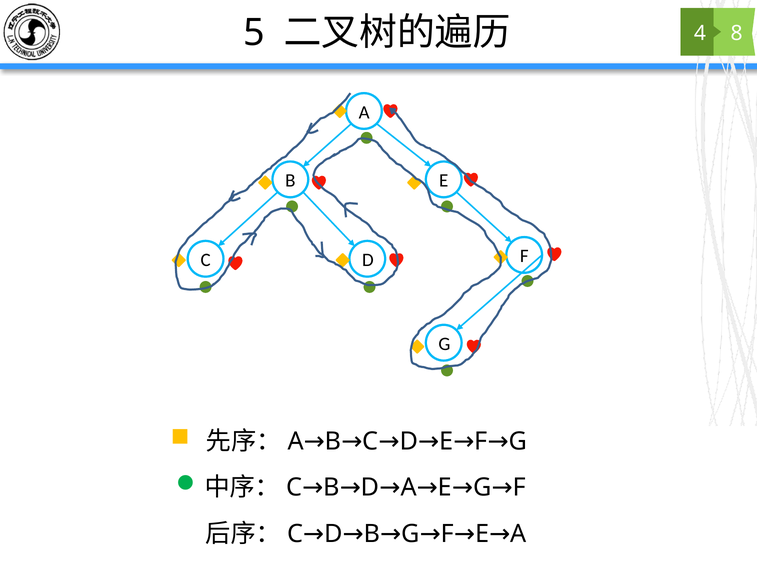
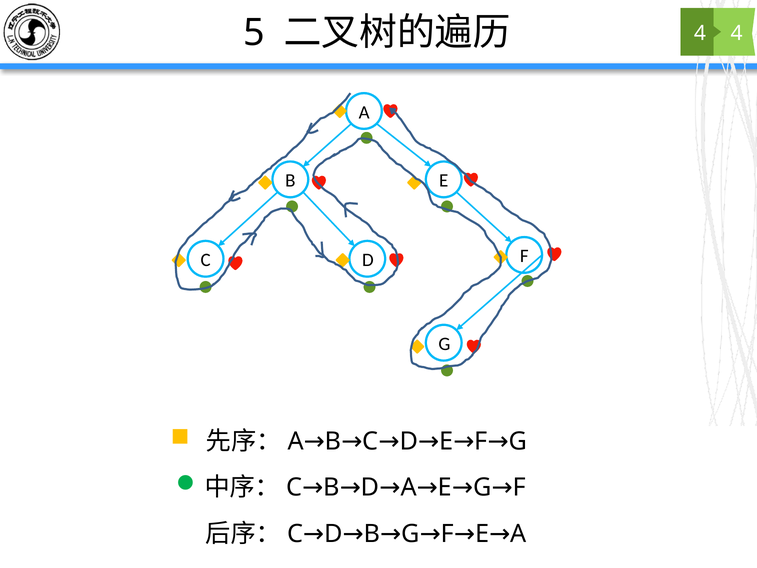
8 at (737, 33): 8 -> 4
